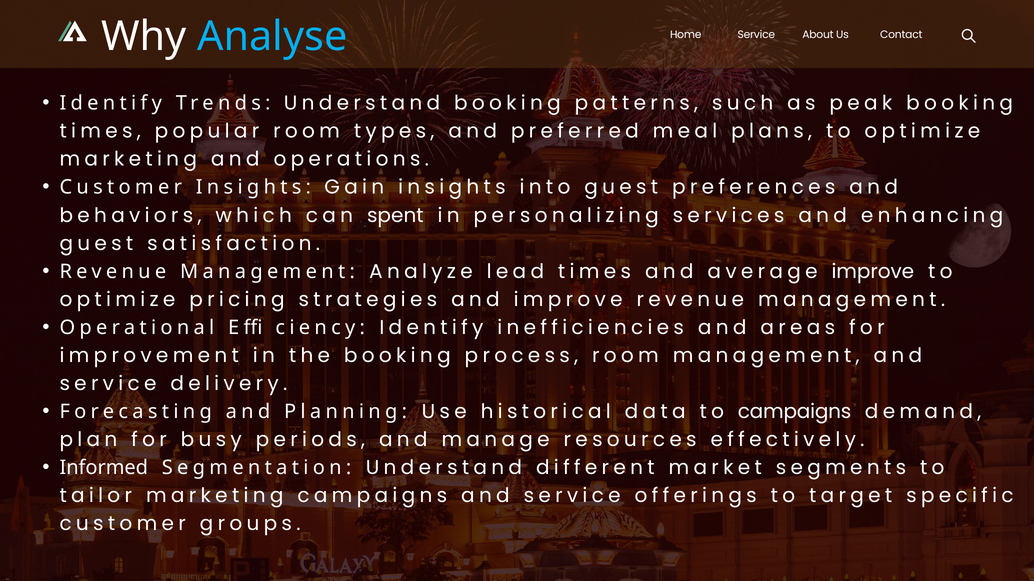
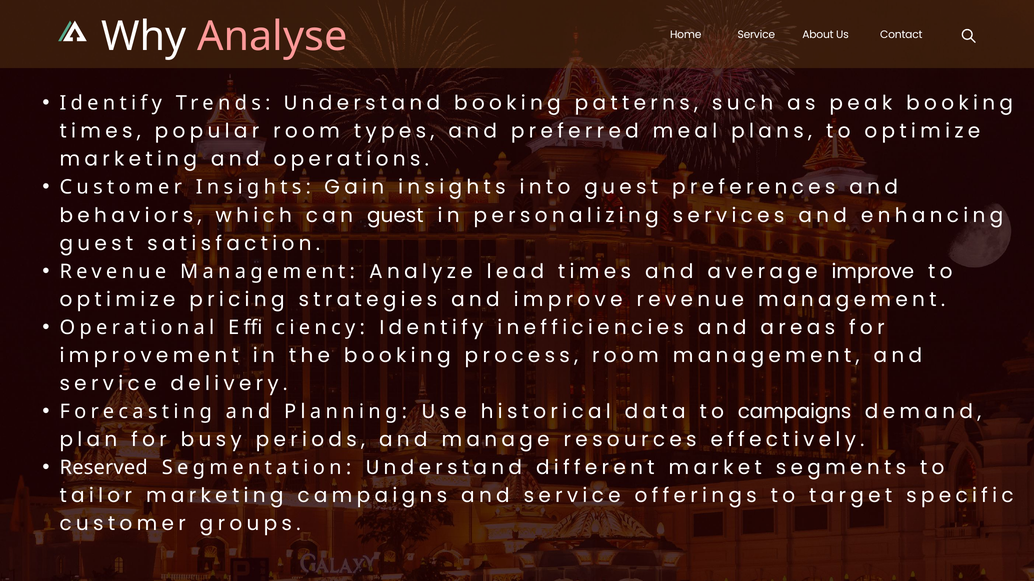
Analyse colour: light blue -> pink
can spent: spent -> guest
Informed: Informed -> Reserved
